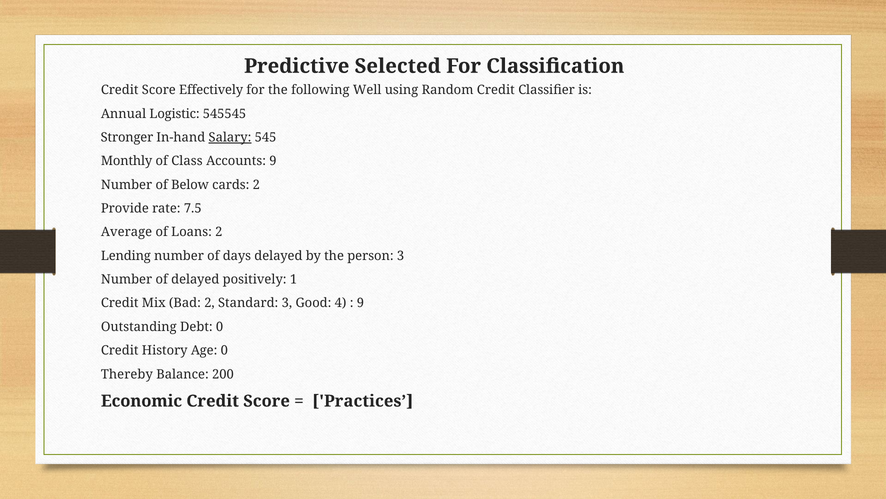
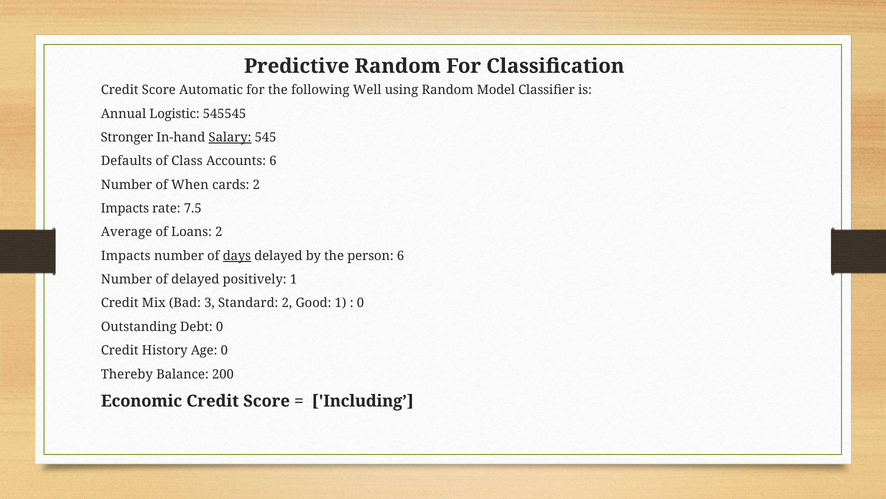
Predictive Selected: Selected -> Random
Effectively: Effectively -> Automatic
Random Credit: Credit -> Model
Monthly: Monthly -> Defaults
Accounts 9: 9 -> 6
Below: Below -> When
Provide at (125, 208): Provide -> Impacts
Lending at (126, 256): Lending -> Impacts
days underline: none -> present
person 3: 3 -> 6
Bad 2: 2 -> 3
Standard 3: 3 -> 2
Good 4: 4 -> 1
9 at (360, 303): 9 -> 0
Practices: Practices -> Including
